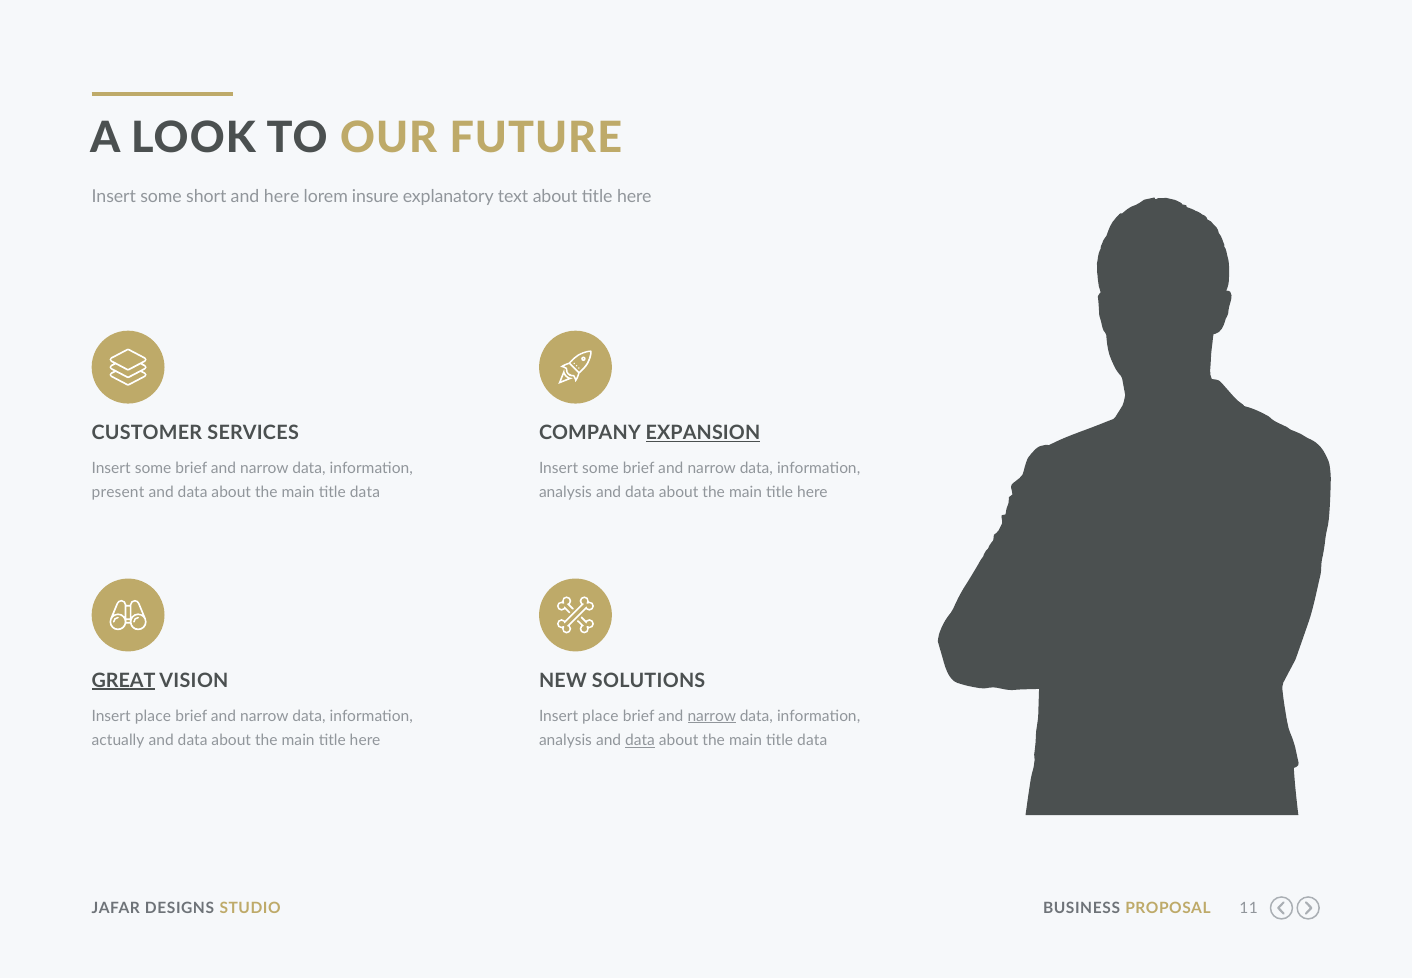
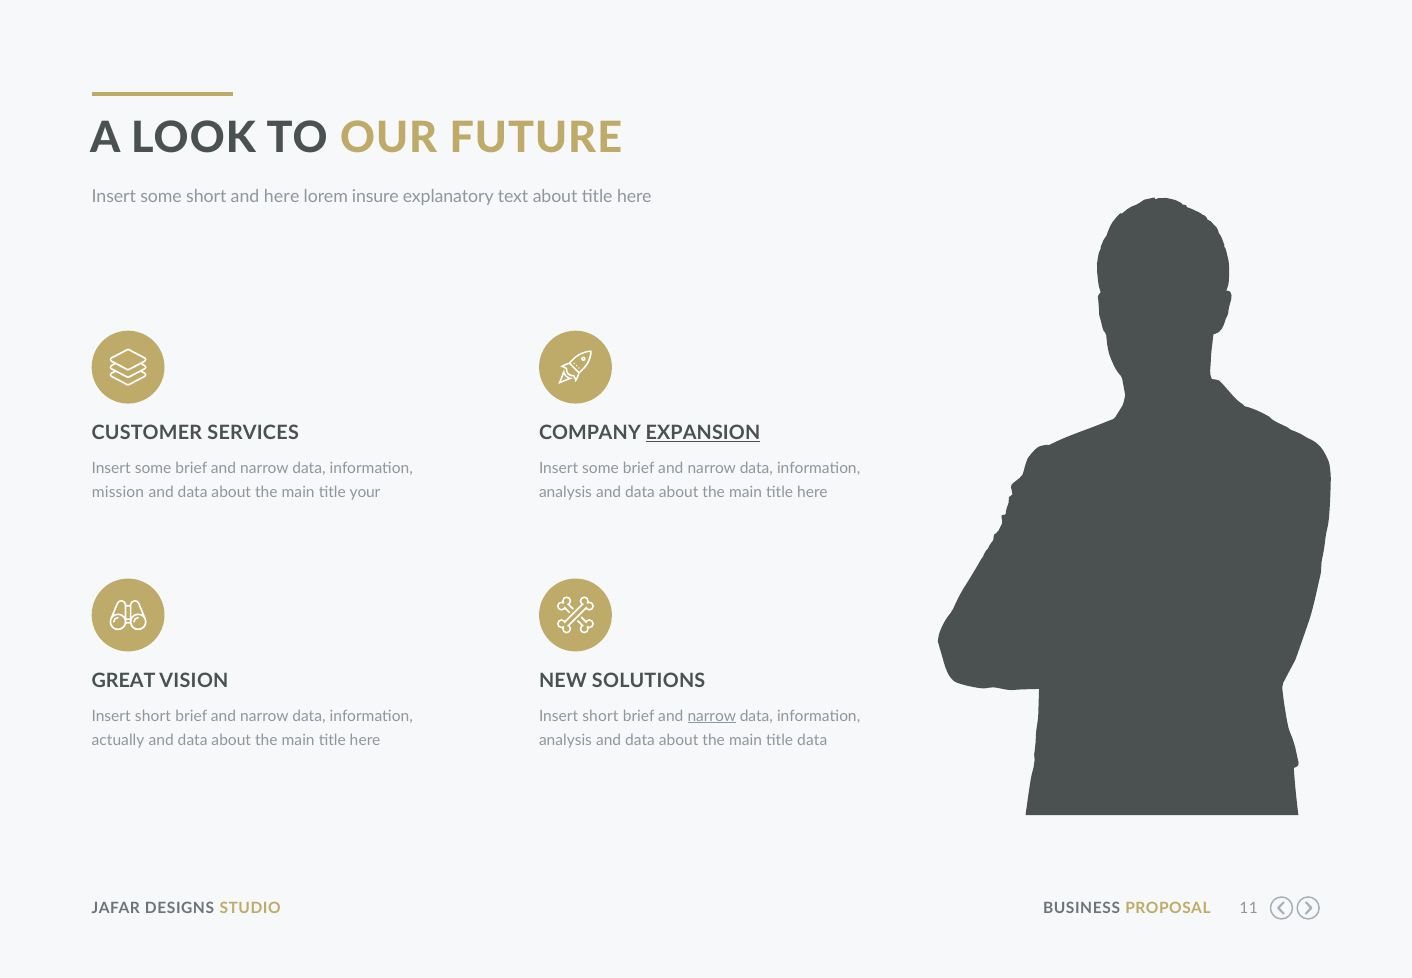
present: present -> mission
data at (365, 492): data -> your
GREAT underline: present -> none
place at (153, 716): place -> short
place at (600, 716): place -> short
data at (640, 740) underline: present -> none
